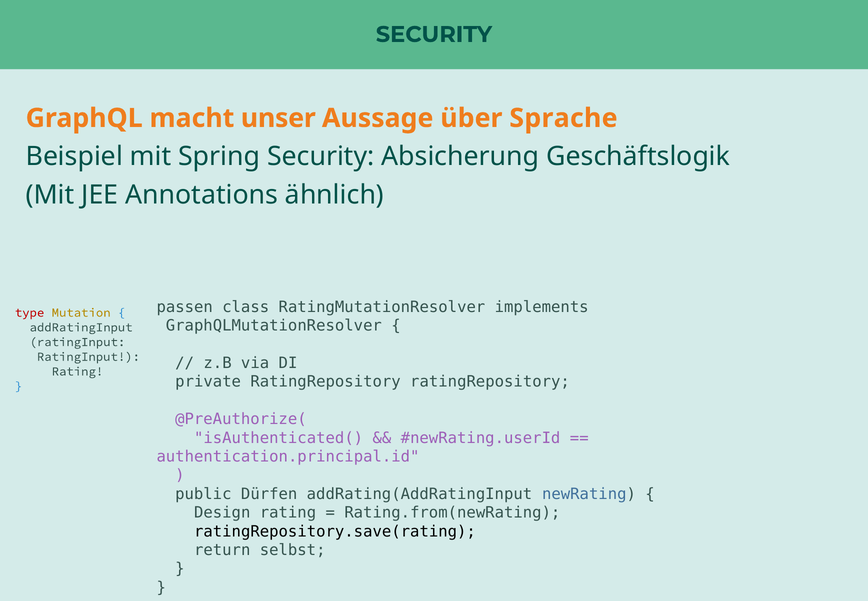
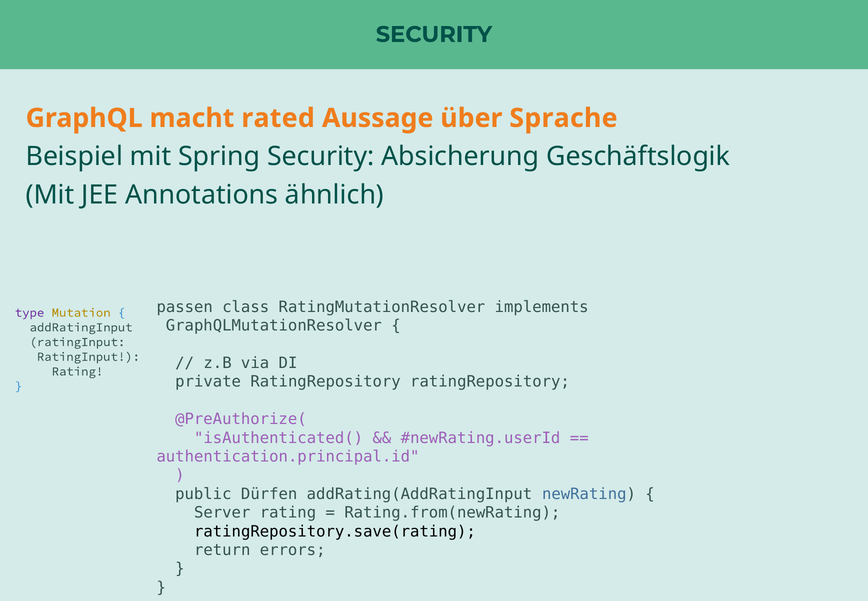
unser: unser -> rated
type colour: red -> purple
Design: Design -> Server
selbst: selbst -> errors
